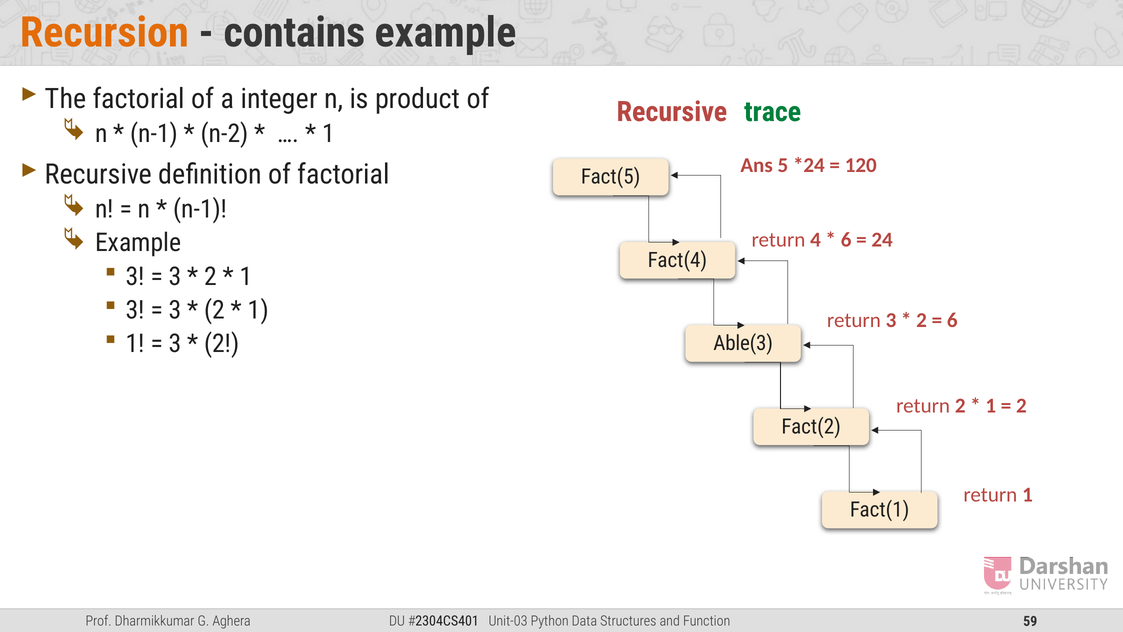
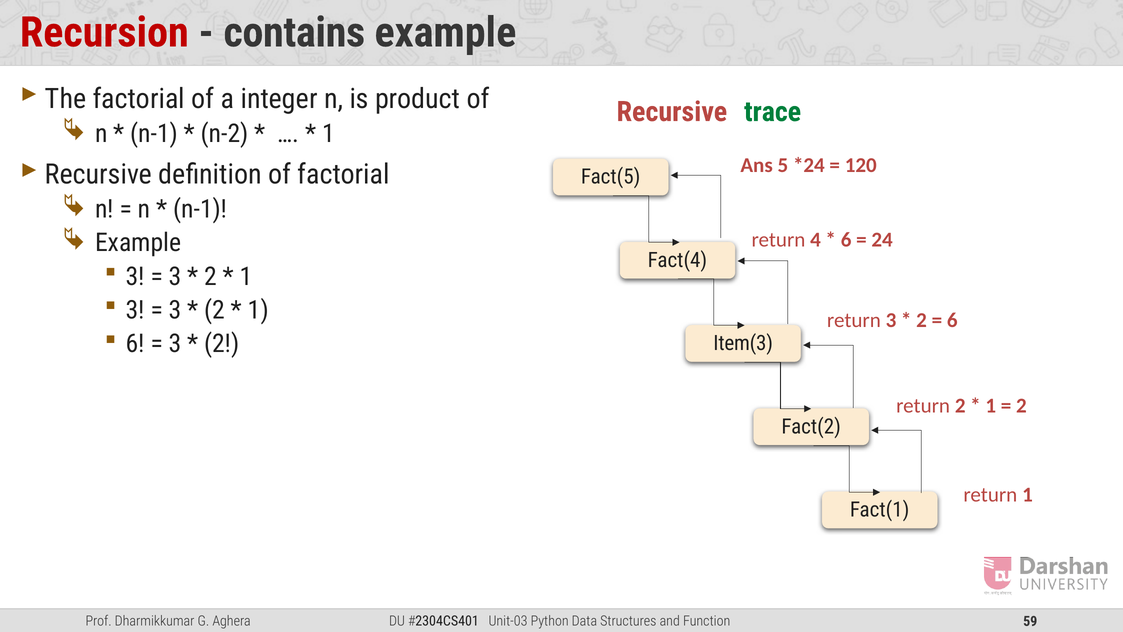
Recursion colour: orange -> red
1 at (135, 344): 1 -> 6
Able(3: Able(3 -> Item(3
